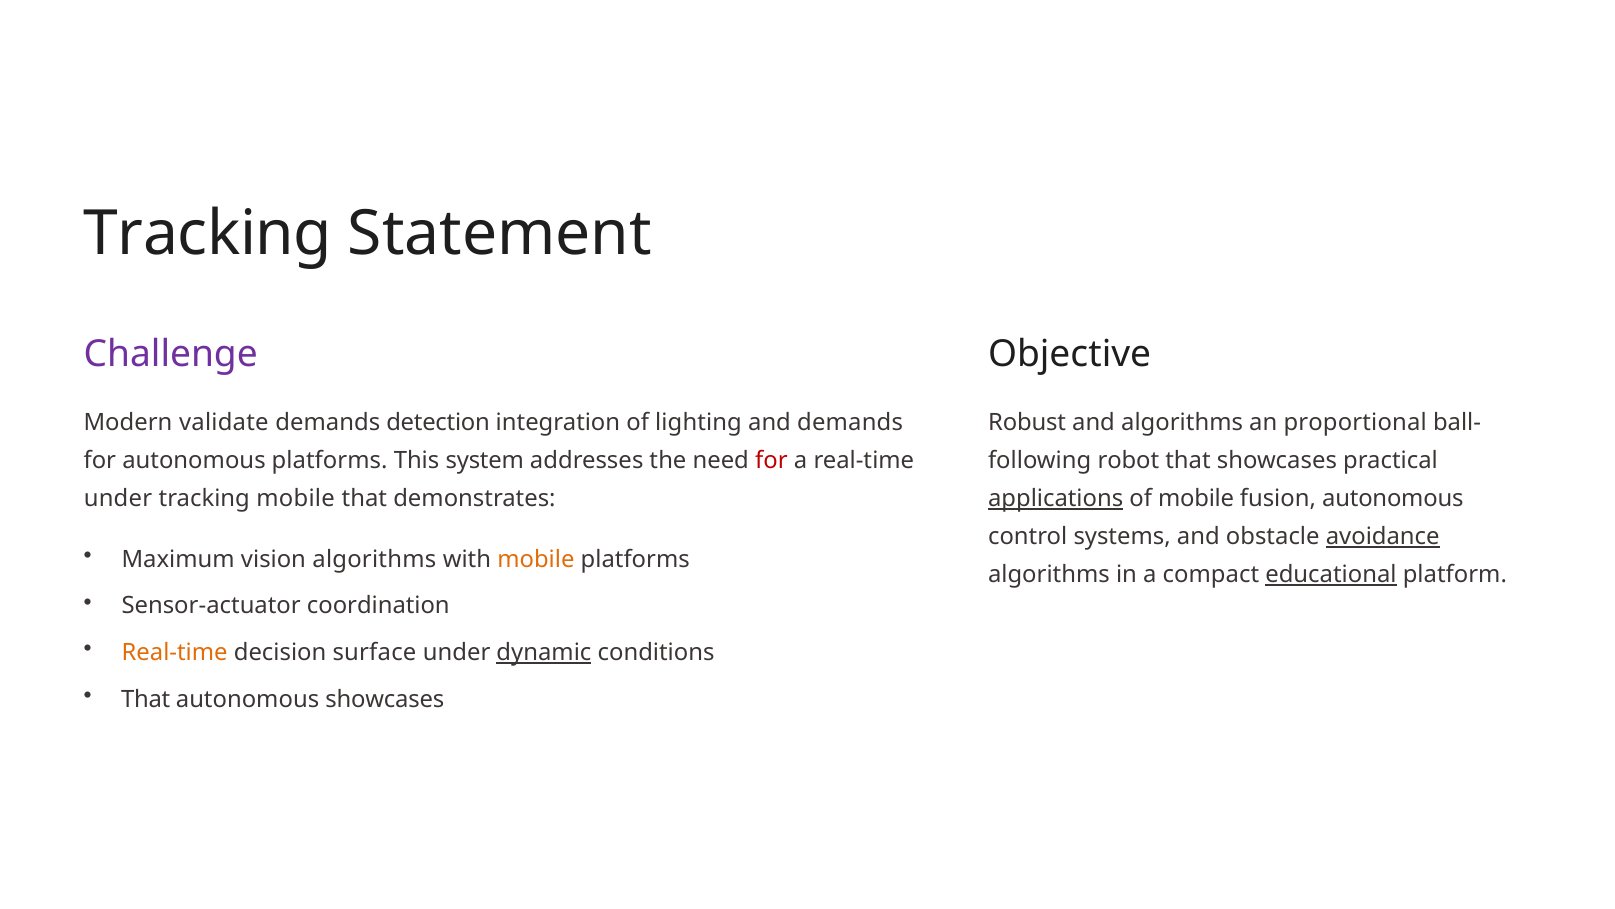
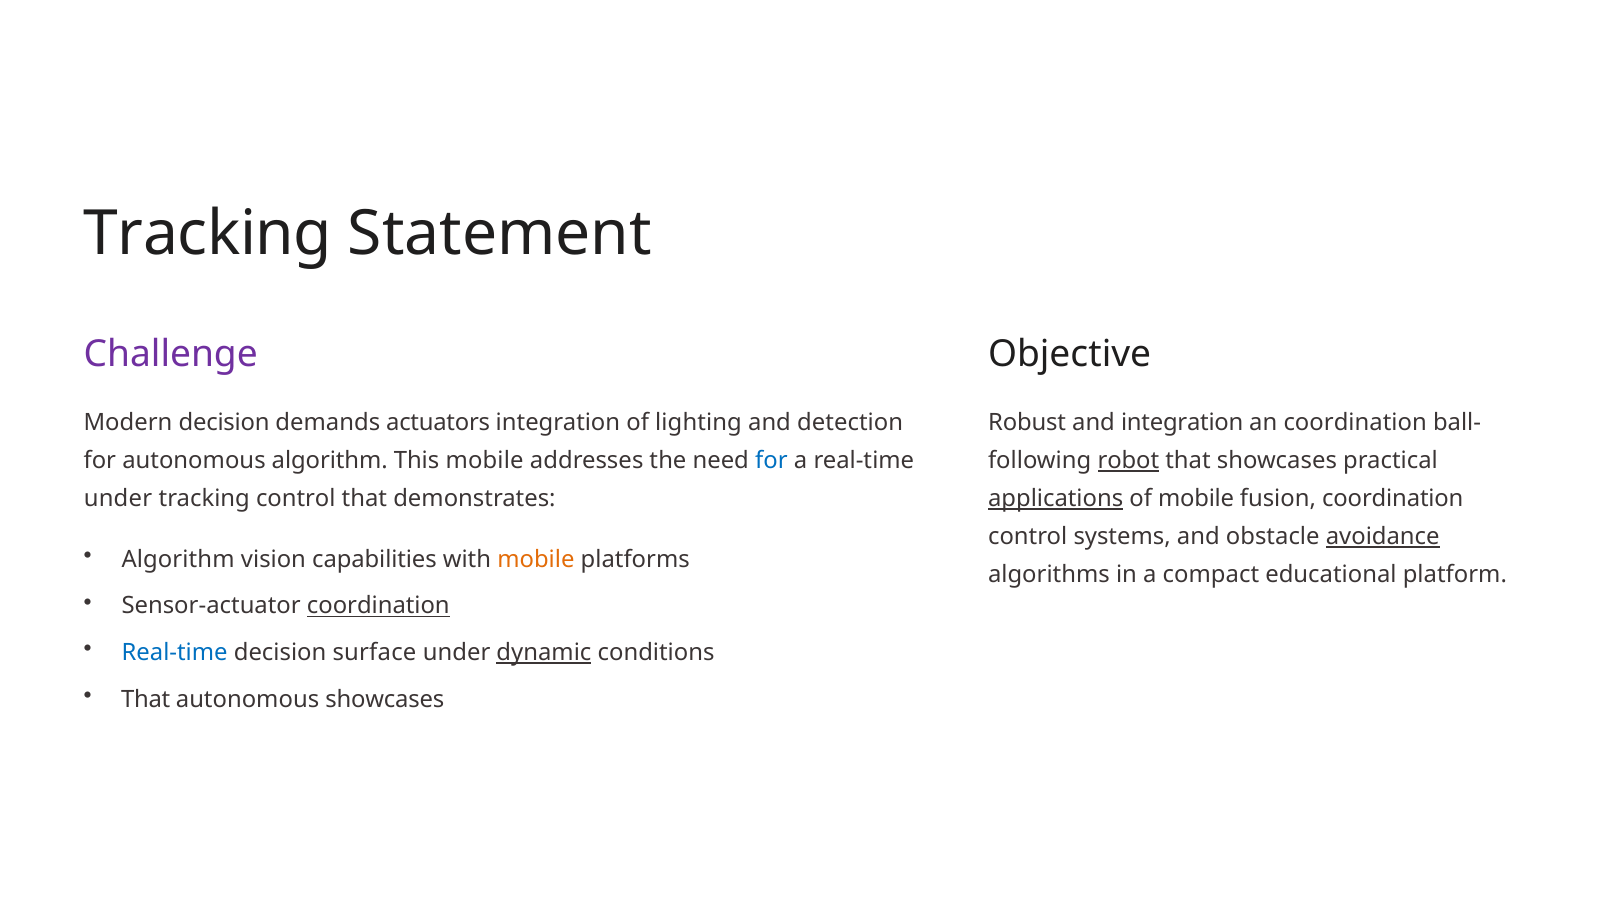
Modern validate: validate -> decision
detection: detection -> actuators
and demands: demands -> detection
and algorithms: algorithms -> integration
an proportional: proportional -> coordination
autonomous platforms: platforms -> algorithm
This system: system -> mobile
for at (771, 461) colour: red -> blue
robot underline: none -> present
tracking mobile: mobile -> control
fusion autonomous: autonomous -> coordination
Maximum at (178, 559): Maximum -> Algorithm
vision algorithms: algorithms -> capabilities
educational underline: present -> none
coordination at (378, 606) underline: none -> present
Real-time at (175, 652) colour: orange -> blue
